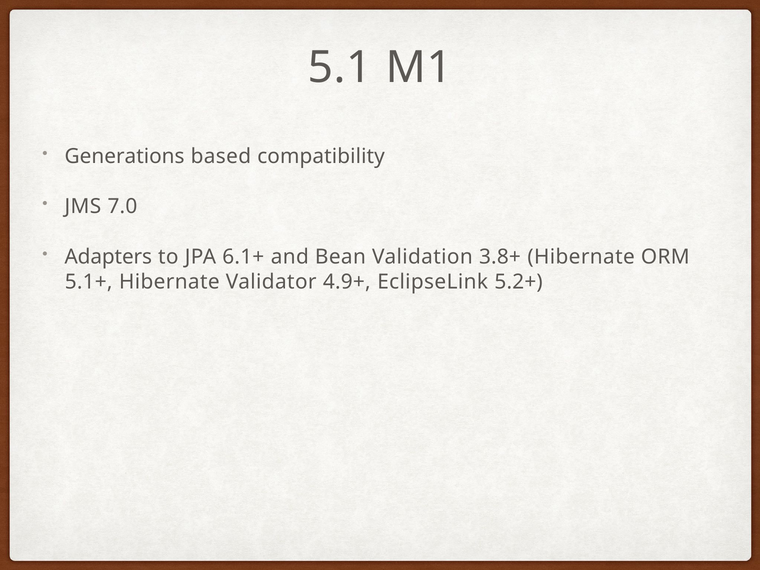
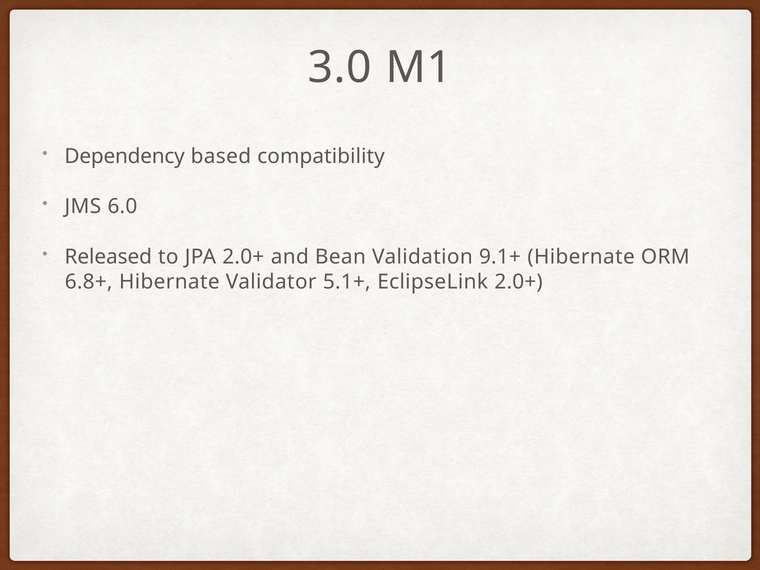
5.1: 5.1 -> 3.0
Generations: Generations -> Dependency
7.0: 7.0 -> 6.0
Adapters: Adapters -> Released
JPA 6.1+: 6.1+ -> 2.0+
3.8+: 3.8+ -> 9.1+
5.1+: 5.1+ -> 6.8+
4.9+: 4.9+ -> 5.1+
EclipseLink 5.2+: 5.2+ -> 2.0+
